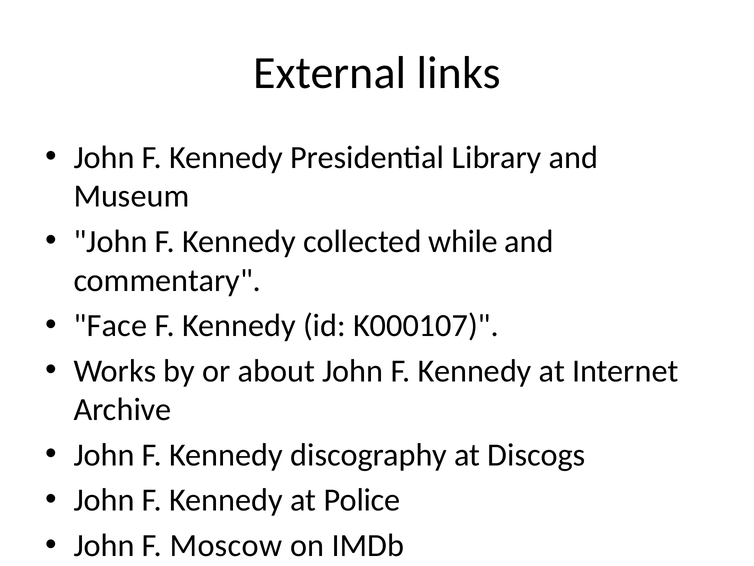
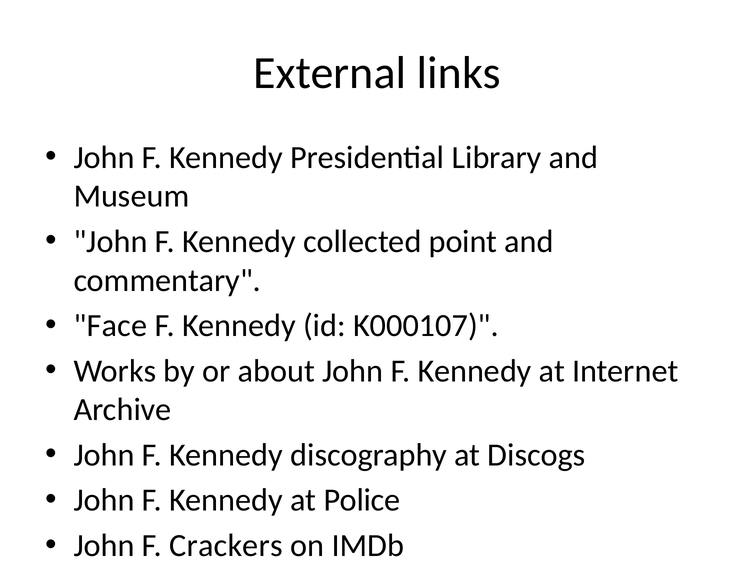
while: while -> point
Moscow: Moscow -> Crackers
